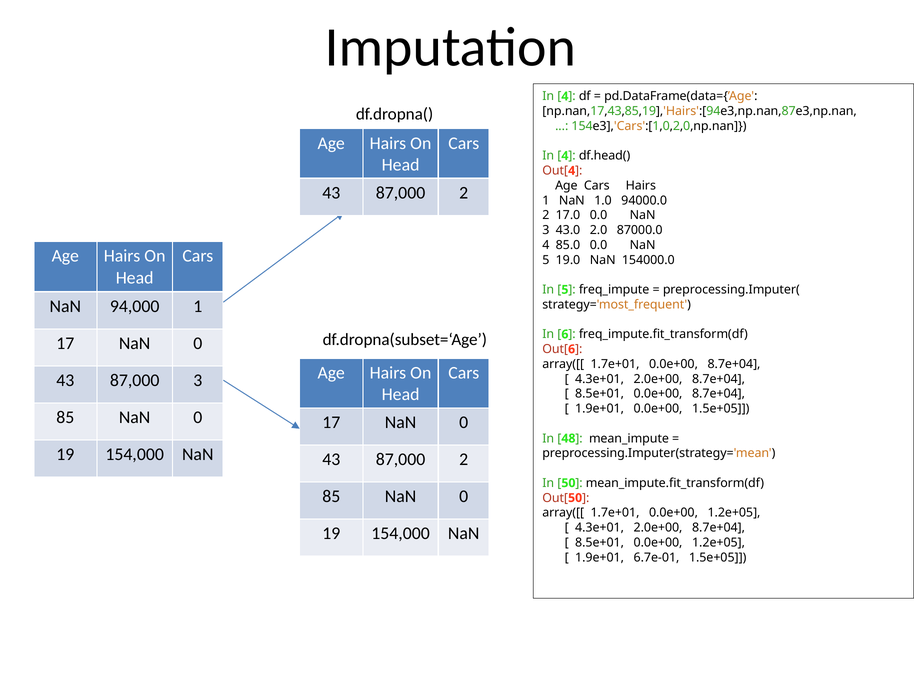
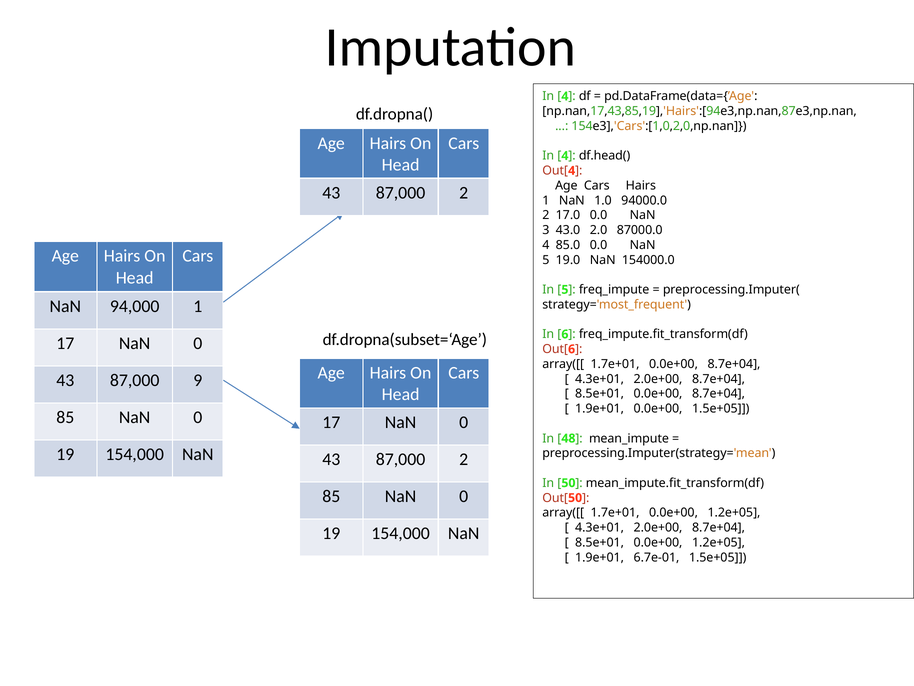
87,000 3: 3 -> 9
